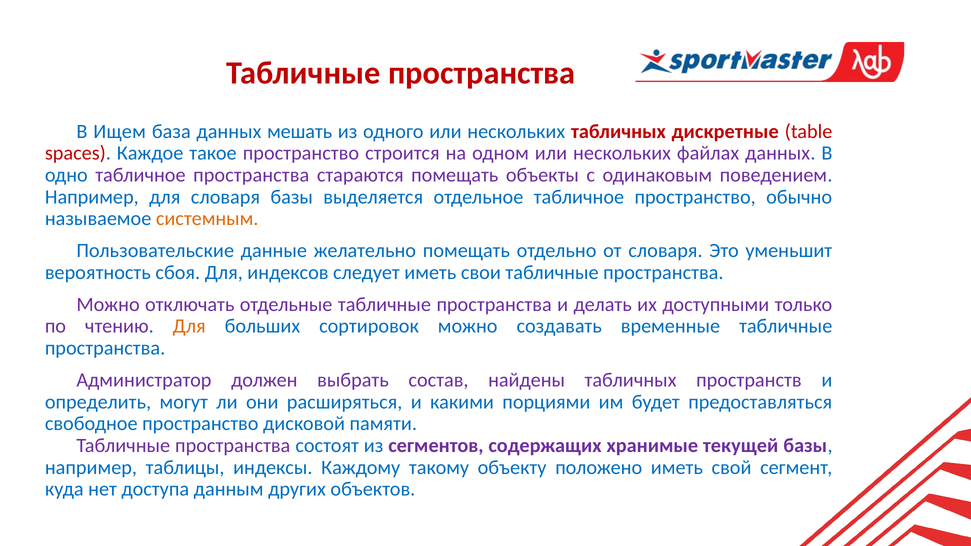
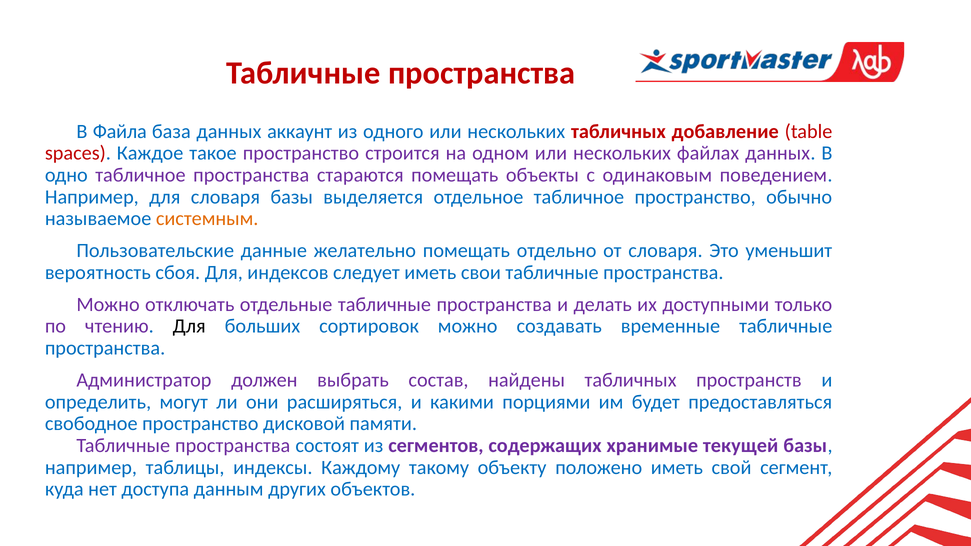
Ищем: Ищем -> Файла
мешать: мешать -> аккаунт
дискретные: дискретные -> добавление
Для at (189, 326) colour: orange -> black
